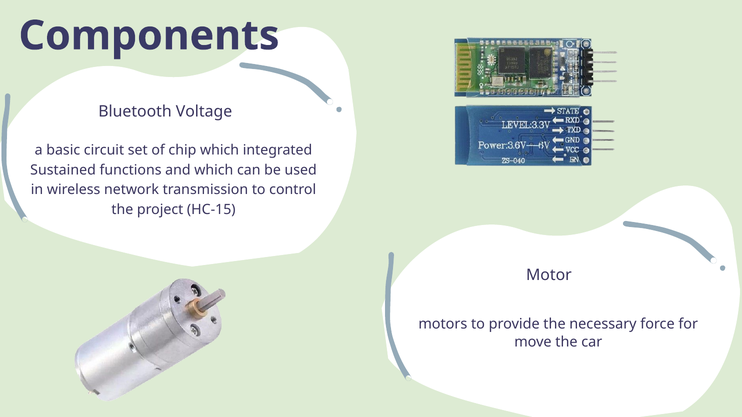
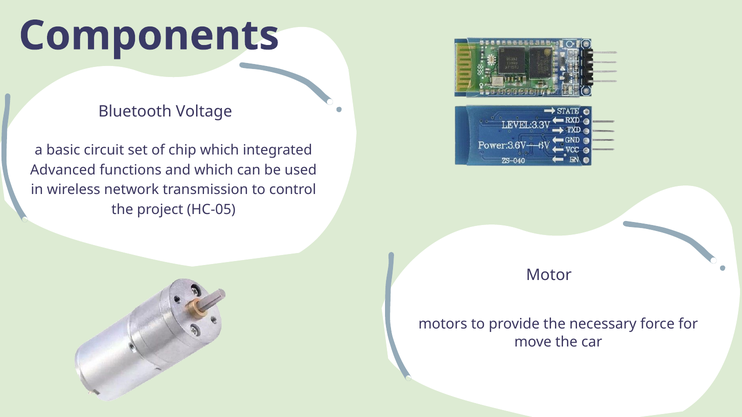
Sustained: Sustained -> Advanced
HC-15: HC-15 -> HC-05
